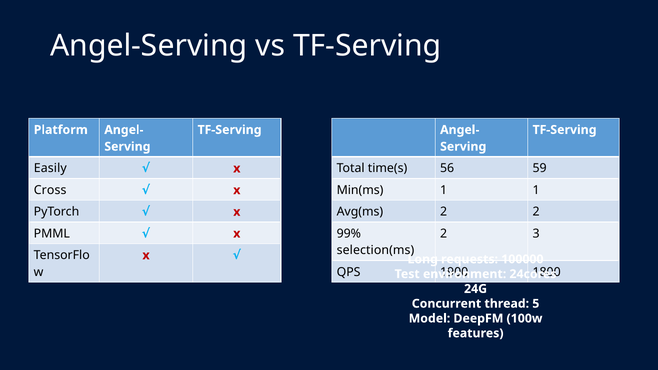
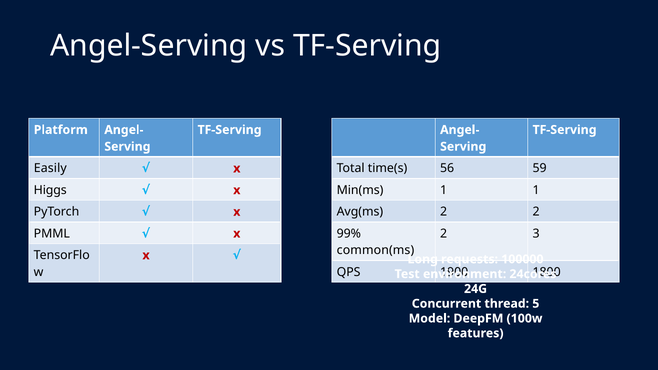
Cross: Cross -> Higgs
selection(ms: selection(ms -> common(ms
